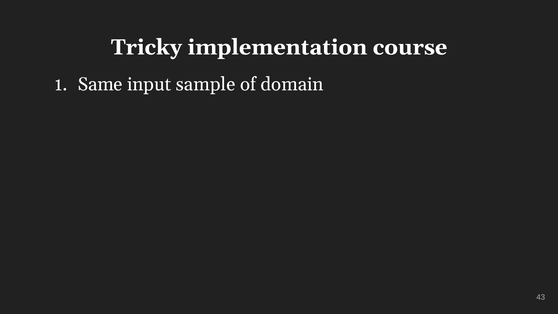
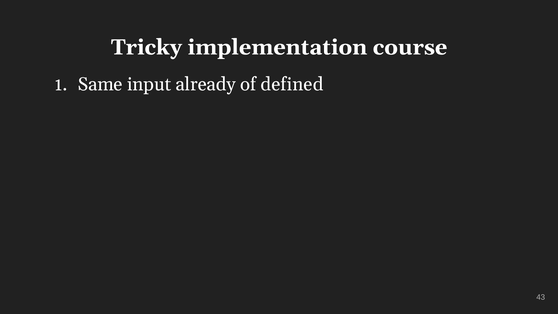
sample: sample -> already
domain: domain -> defined
